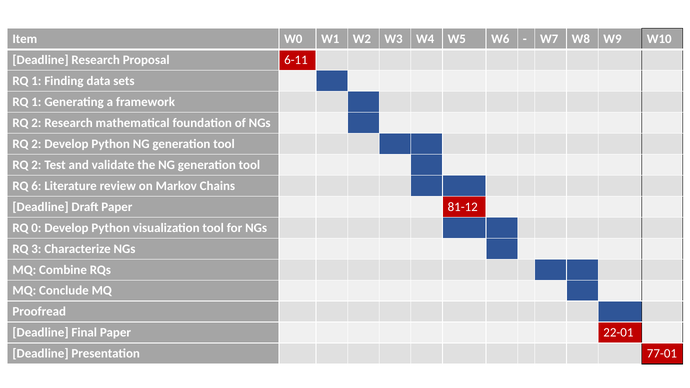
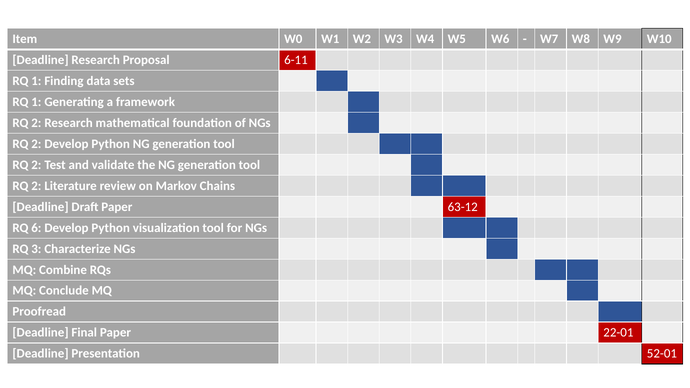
6 at (36, 186): 6 -> 2
81-12: 81-12 -> 63-12
0: 0 -> 6
77-01: 77-01 -> 52-01
